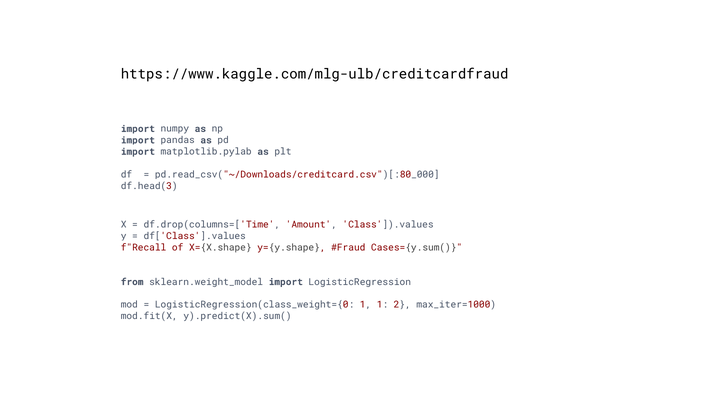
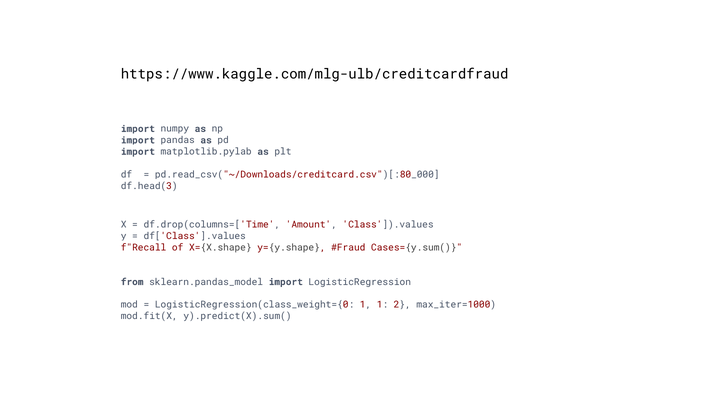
sklearn.weight_model: sklearn.weight_model -> sklearn.pandas_model
